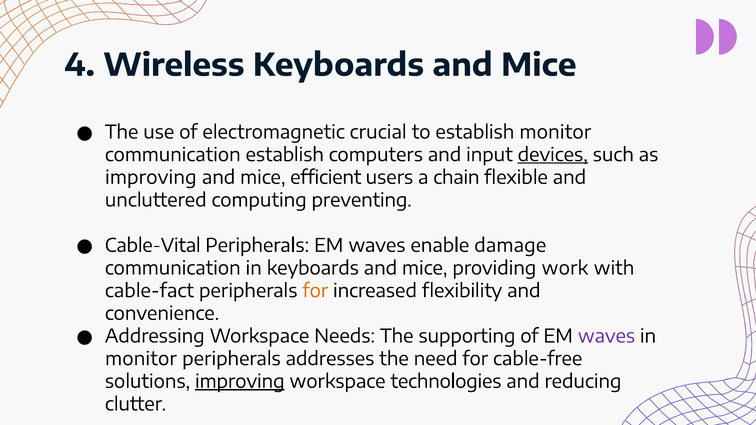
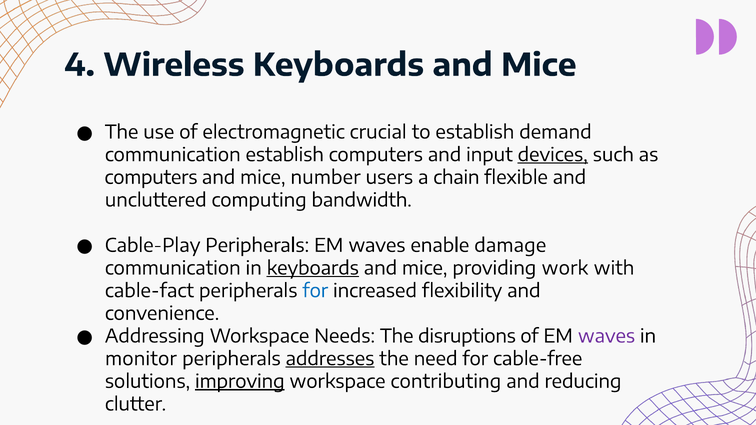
establish monitor: monitor -> demand
improving at (151, 178): improving -> computers
efficient: efficient -> number
preventing: preventing -> bandwidth
Cable-Vital: Cable-Vital -> Cable-Play
keyboards at (313, 268) underline: none -> present
for at (315, 291) colour: orange -> blue
supporting: supporting -> disruptions
addresses underline: none -> present
technologies: technologies -> contributing
